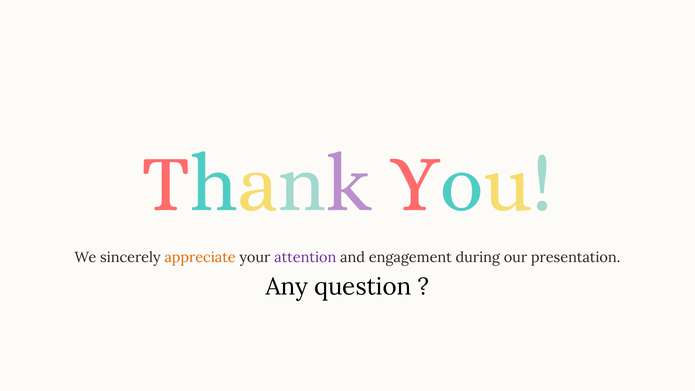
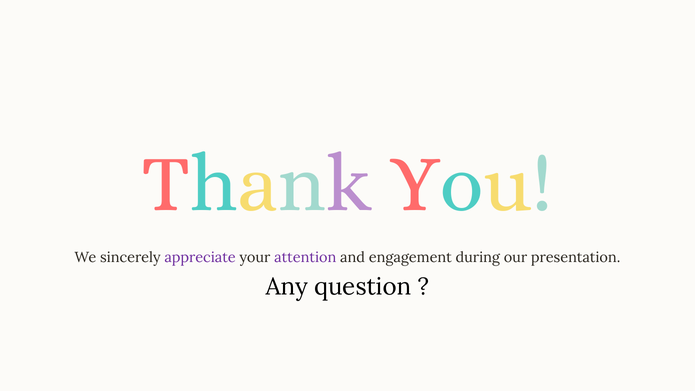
appreciate colour: orange -> purple
